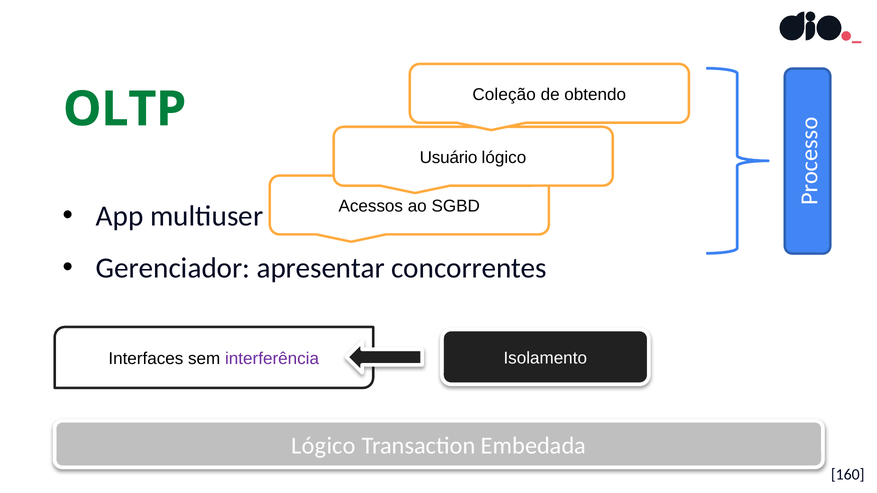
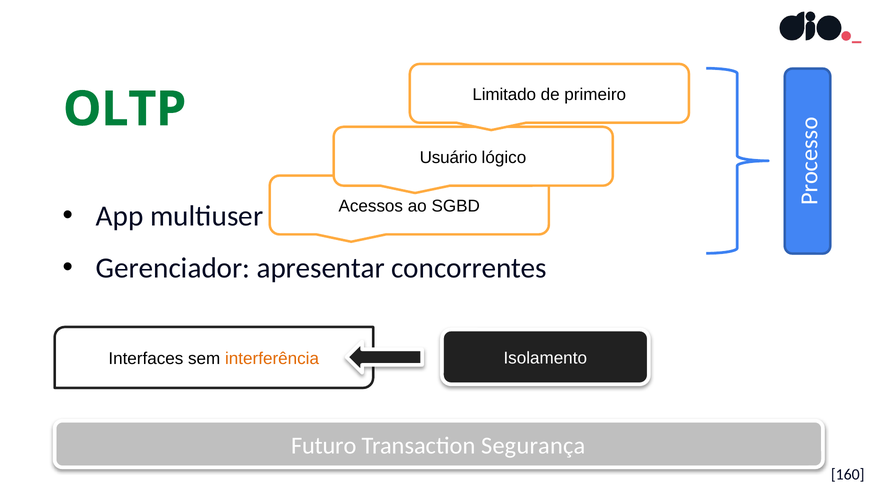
Coleção: Coleção -> Limitado
obtendo: obtendo -> primeiro
interferência colour: purple -> orange
Lógico at (324, 446): Lógico -> Futuro
Embedada: Embedada -> Segurança
